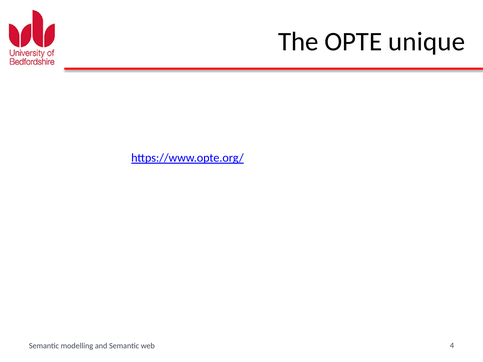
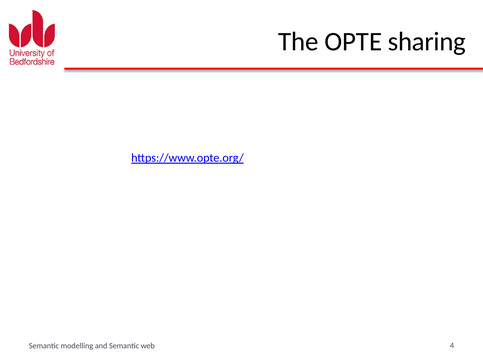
unique: unique -> sharing
